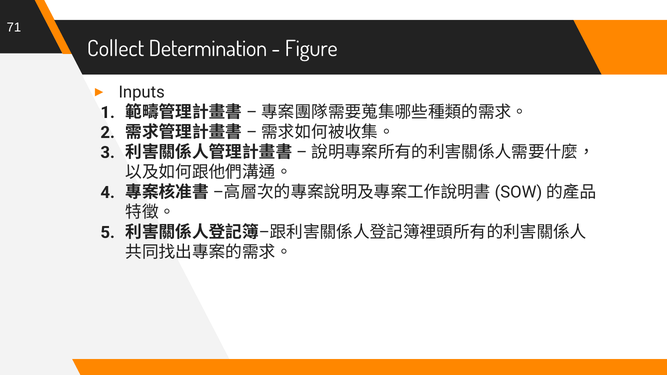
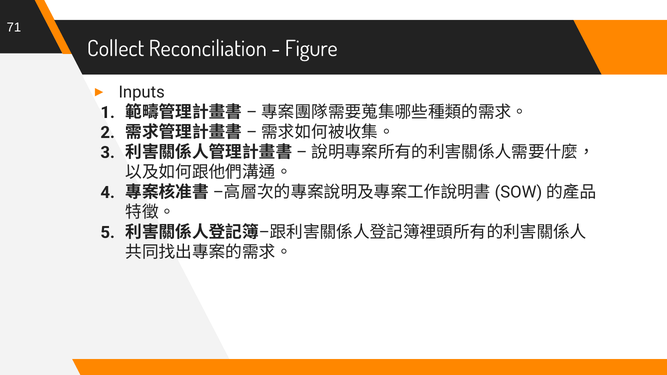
Determination: Determination -> Reconciliation
